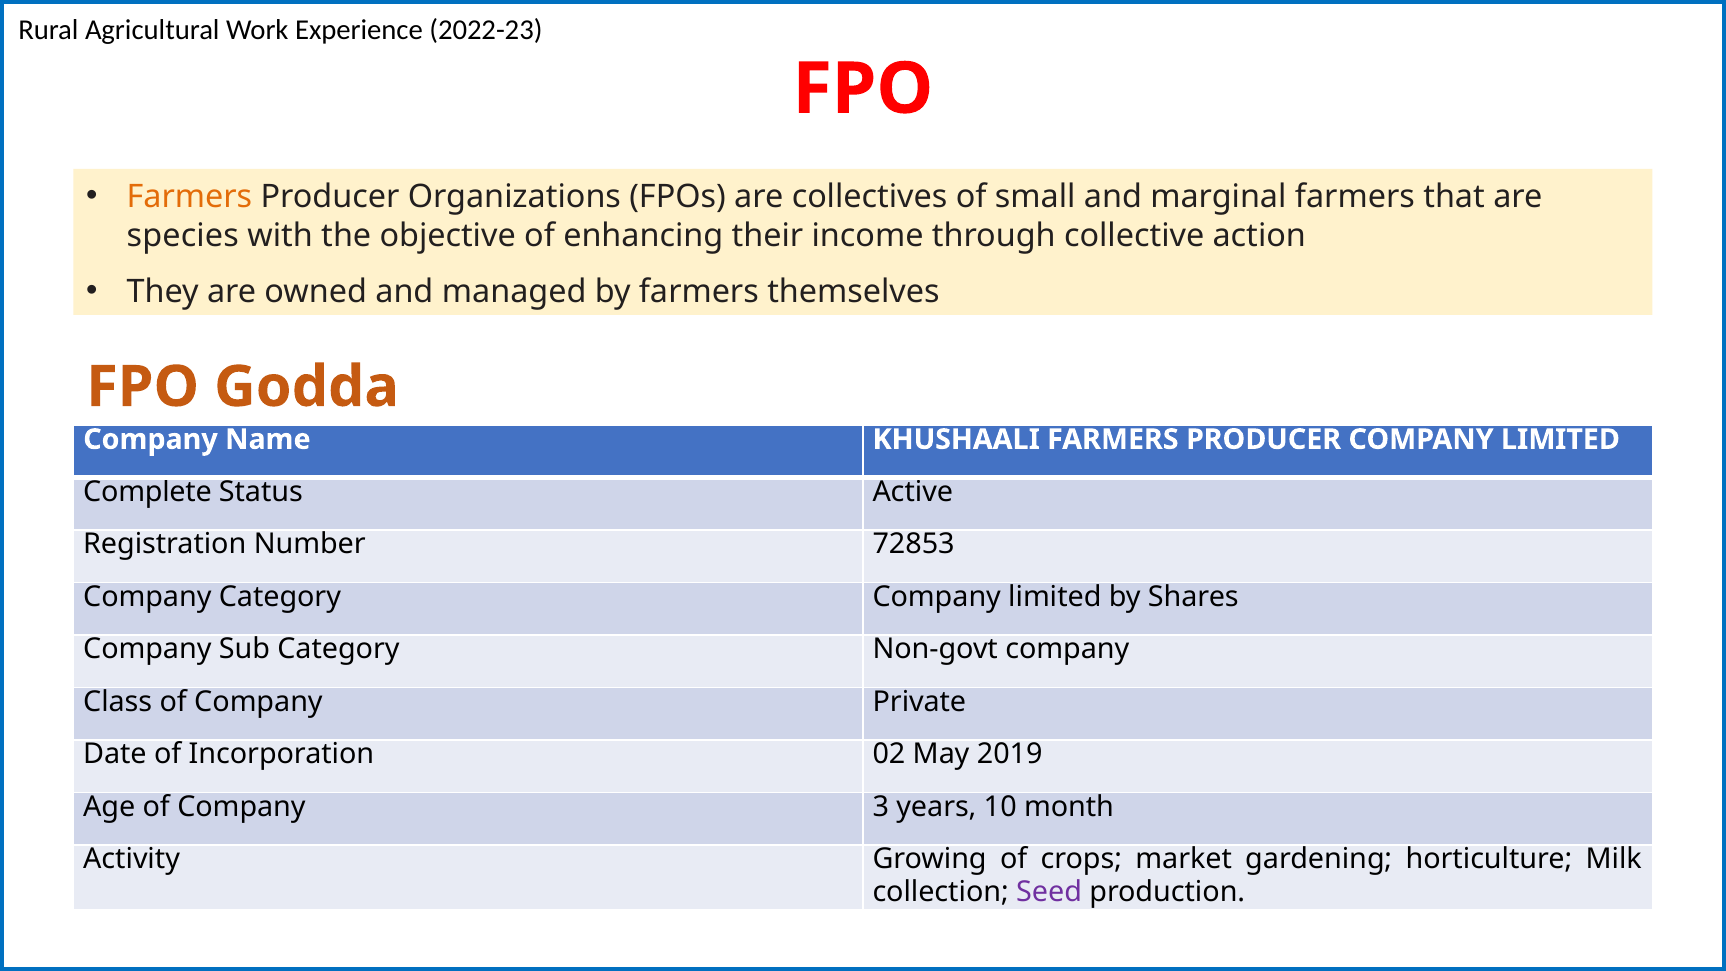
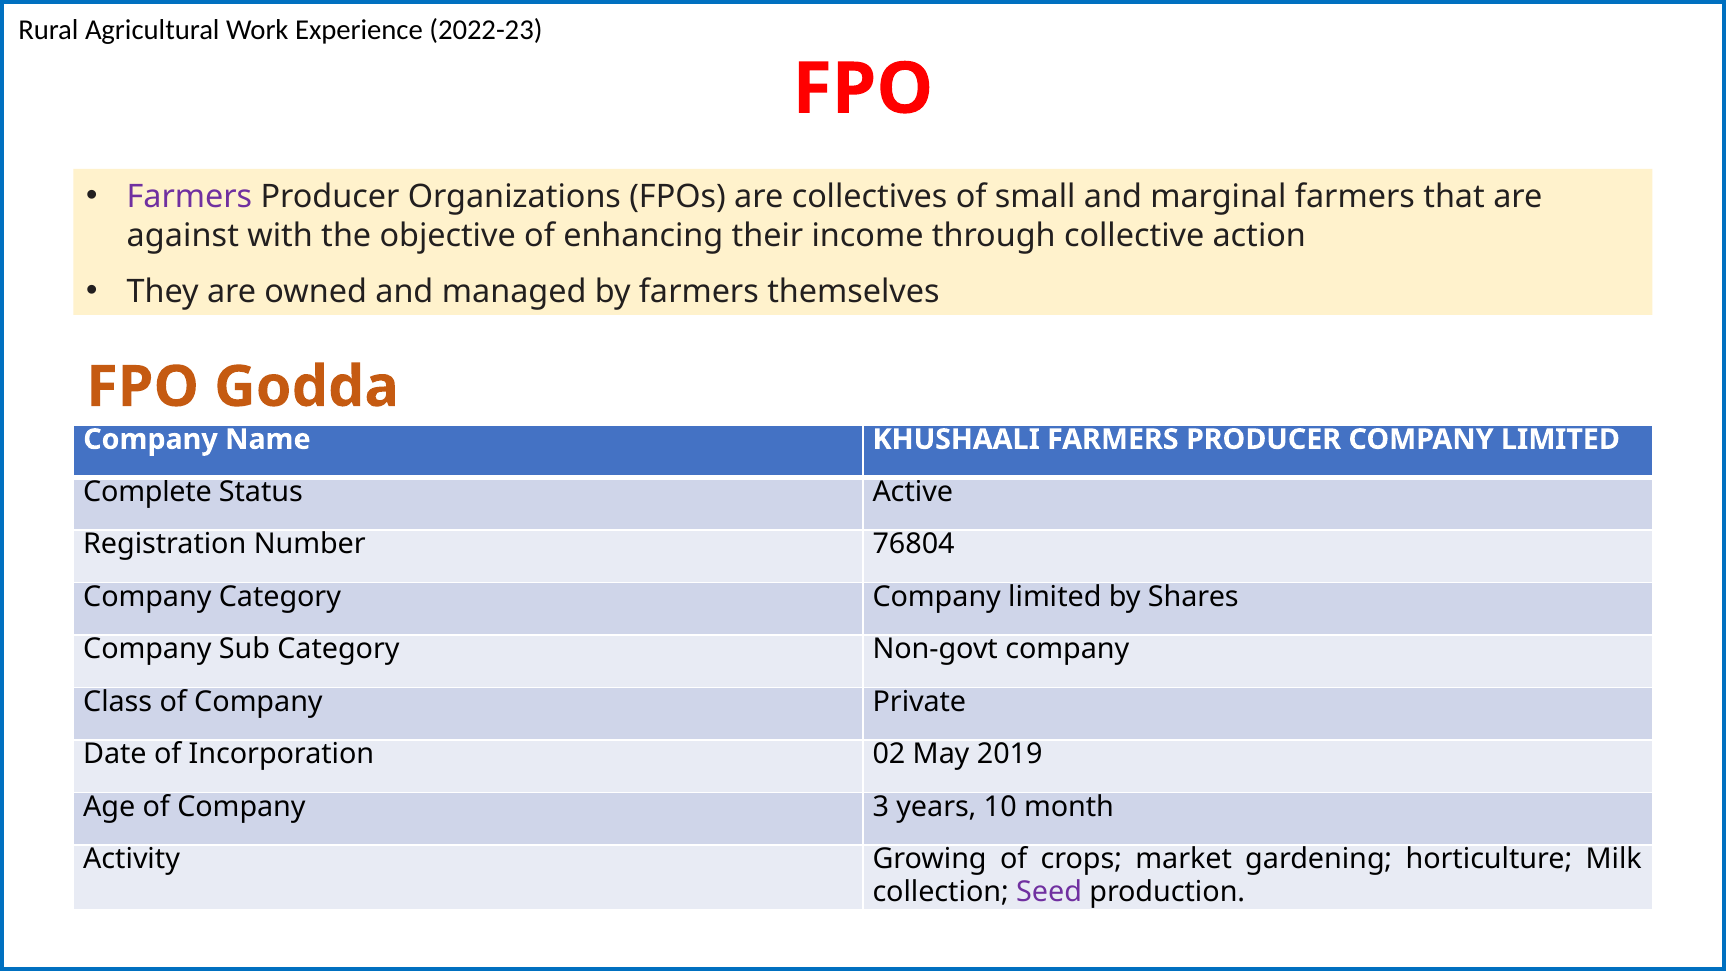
Farmers at (189, 197) colour: orange -> purple
species: species -> against
72853: 72853 -> 76804
